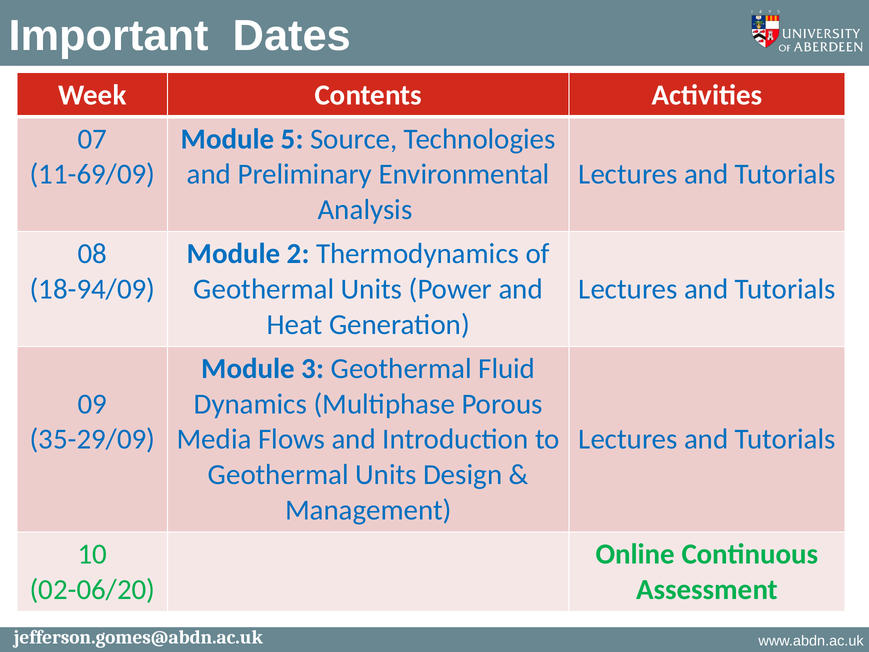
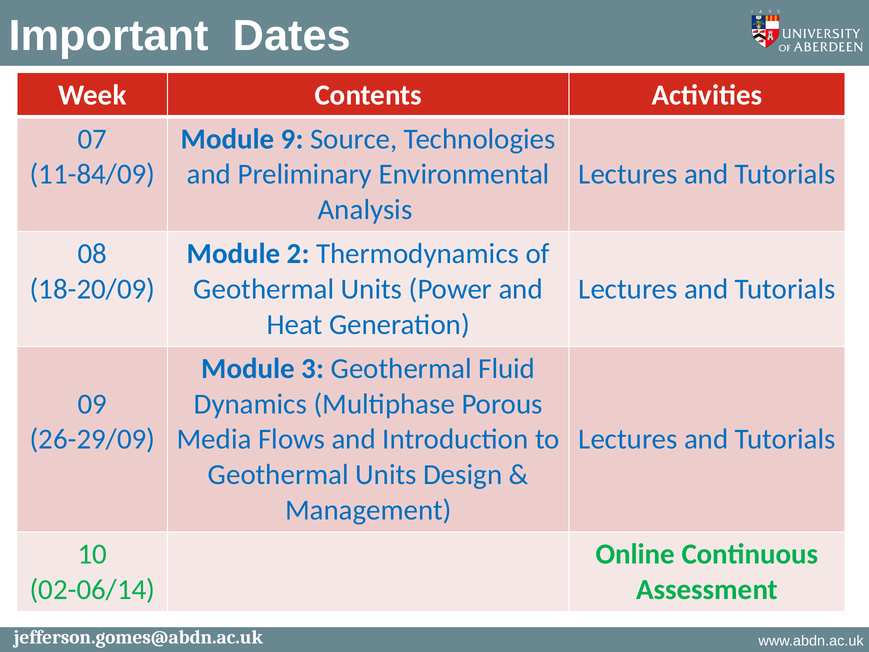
5: 5 -> 9
11-69/09: 11-69/09 -> 11-84/09
18-94/09: 18-94/09 -> 18-20/09
35-29/09: 35-29/09 -> 26-29/09
02-06/20: 02-06/20 -> 02-06/14
